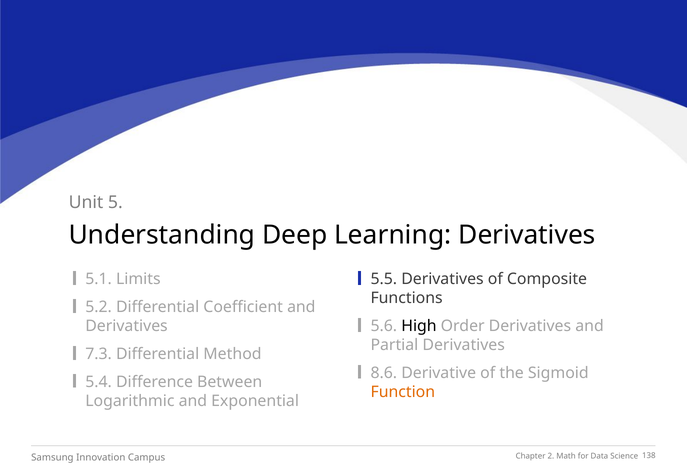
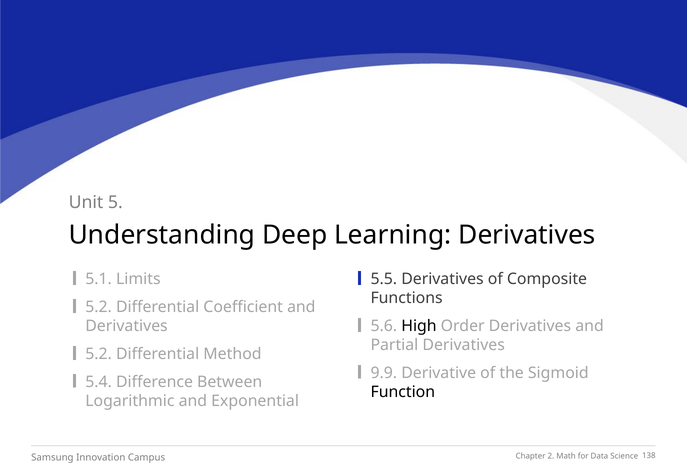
7.3 at (99, 354): 7.3 -> 5.2
8.6: 8.6 -> 9.9
Function colour: orange -> black
